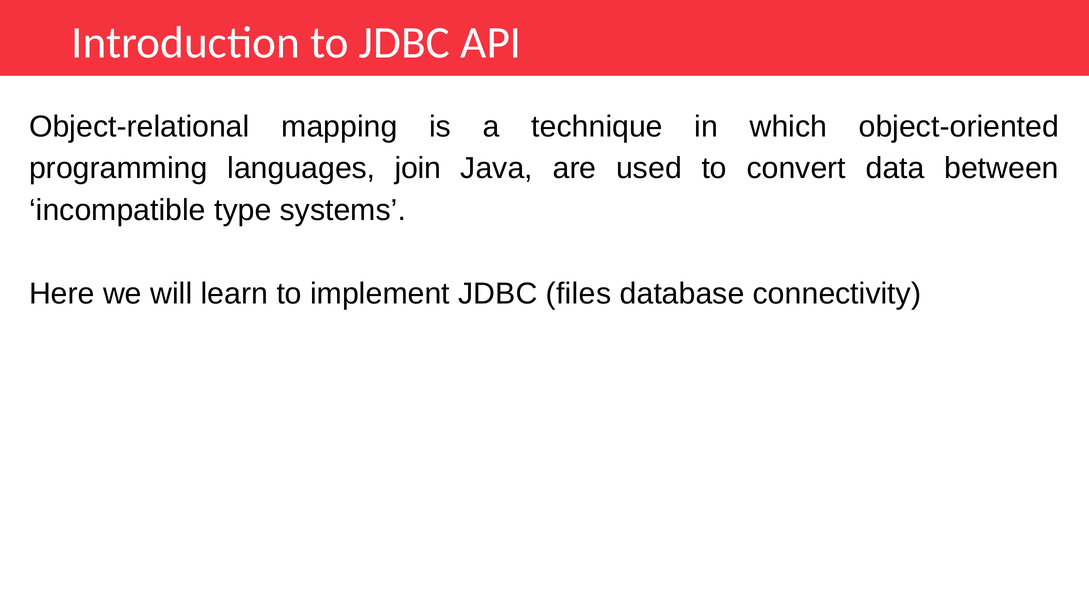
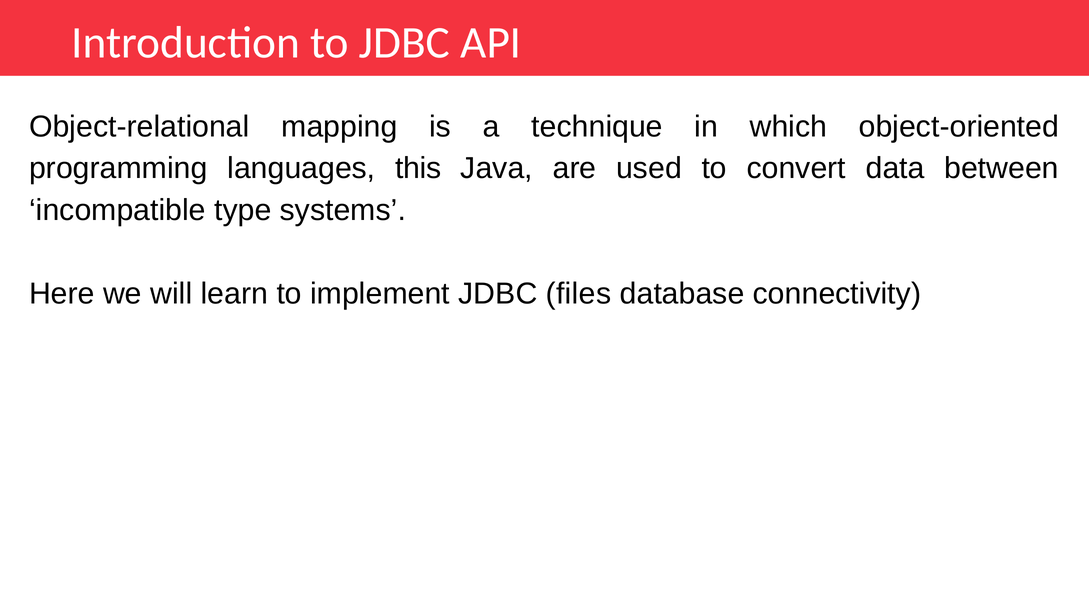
join: join -> this
